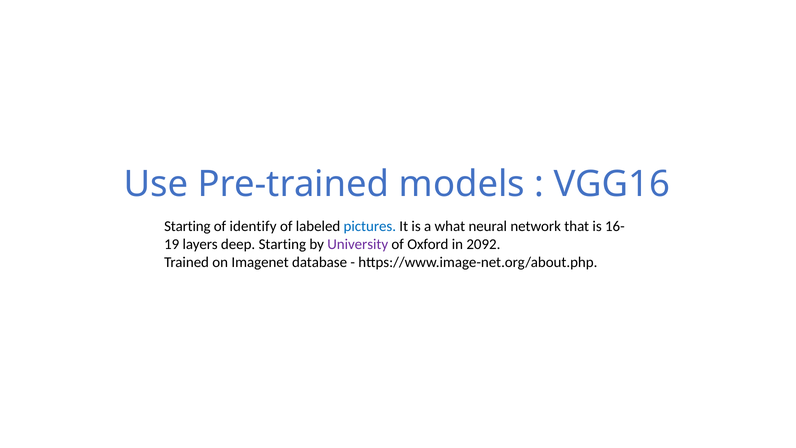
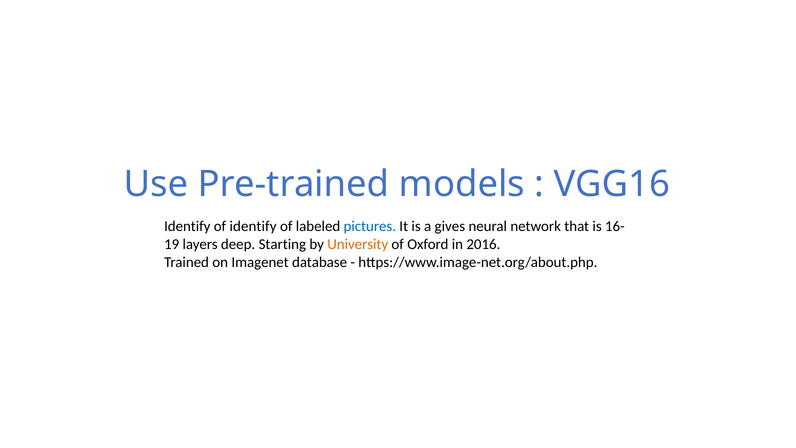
Starting at (187, 226): Starting -> Identify
what: what -> gives
University colour: purple -> orange
2092: 2092 -> 2016
